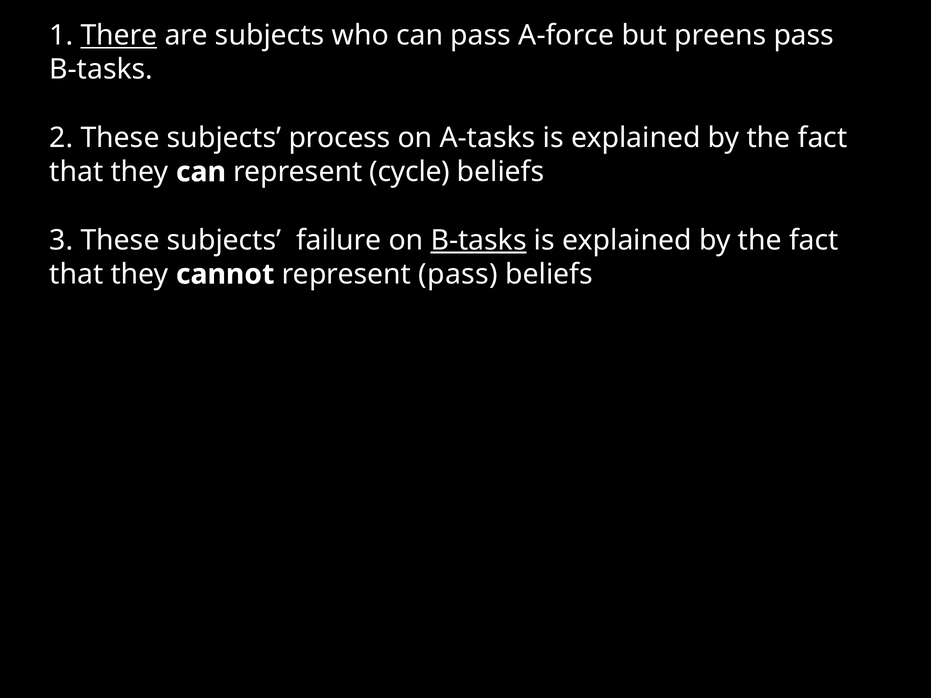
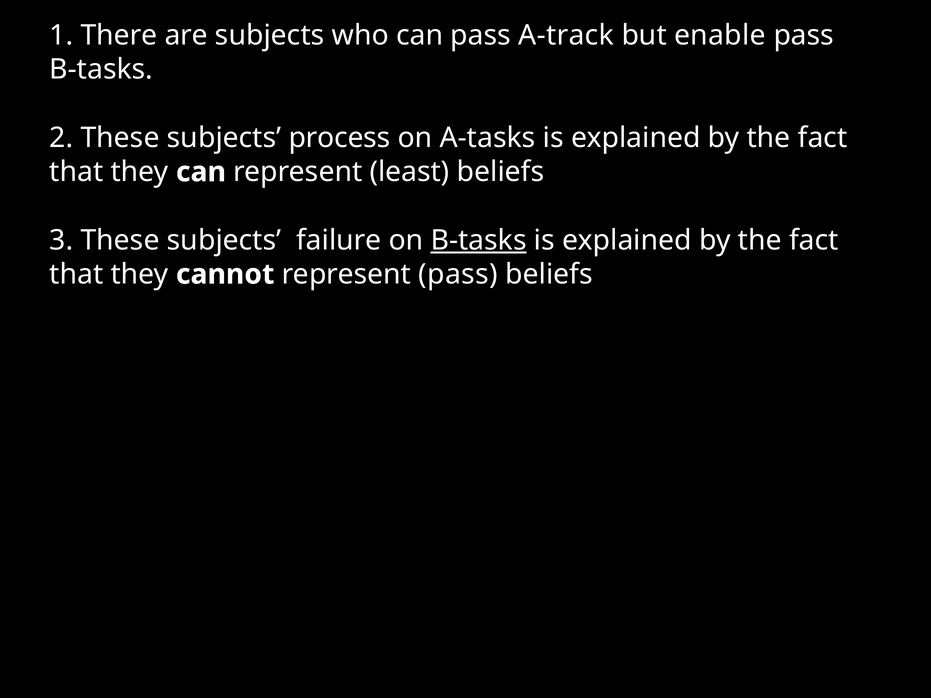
There underline: present -> none
A-force: A-force -> A-track
preens: preens -> enable
cycle: cycle -> least
